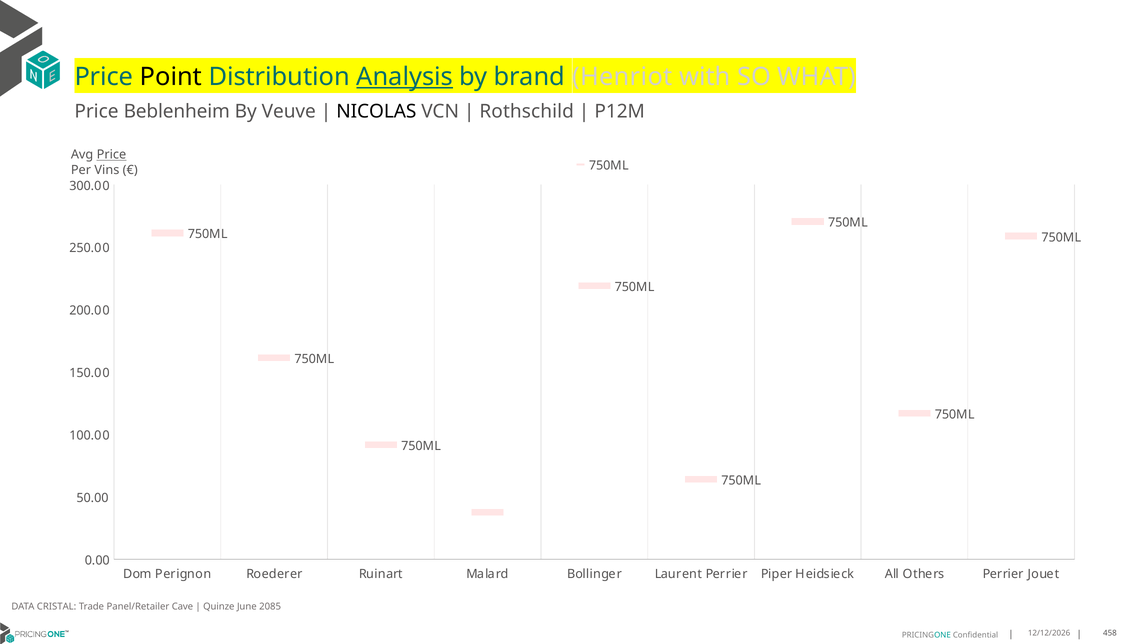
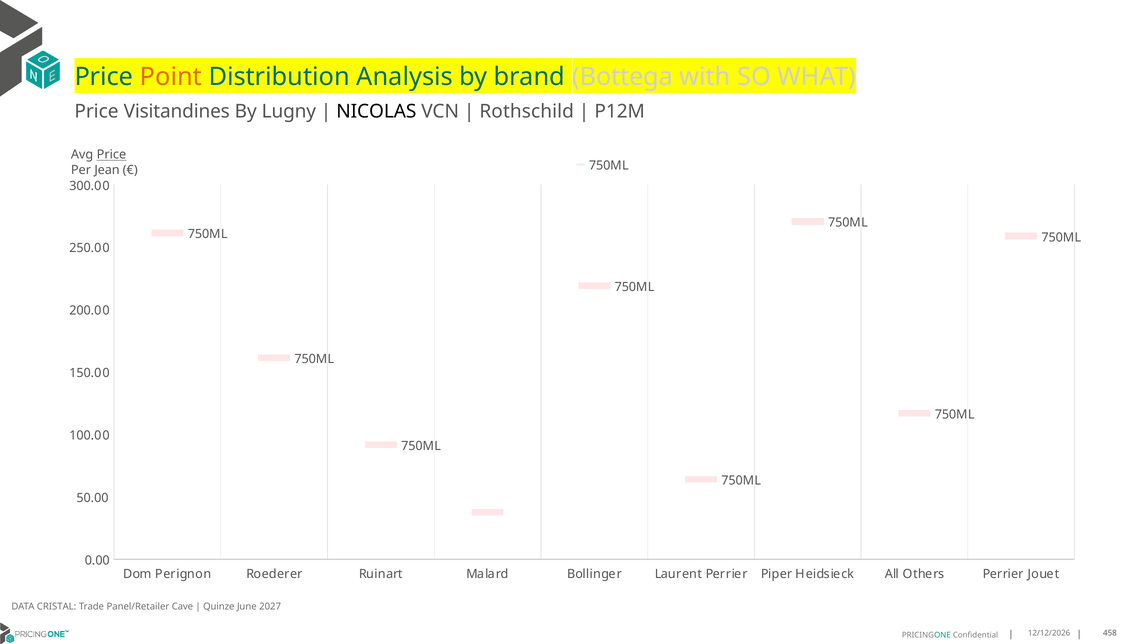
Point colour: black -> orange
Analysis underline: present -> none
Henriot: Henriot -> Bottega
Beblenheim: Beblenheim -> Visitandines
Veuve: Veuve -> Lugny
Vins: Vins -> Jean
2085: 2085 -> 2027
